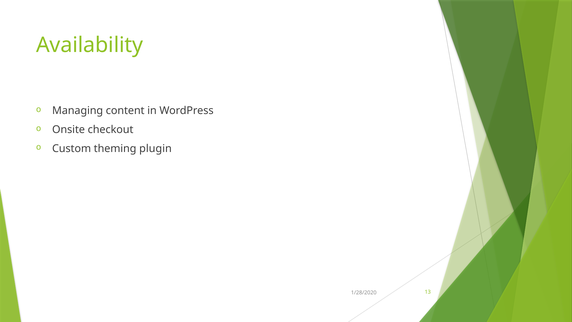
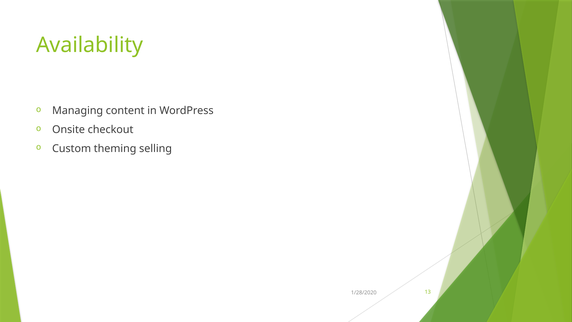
plugin: plugin -> selling
